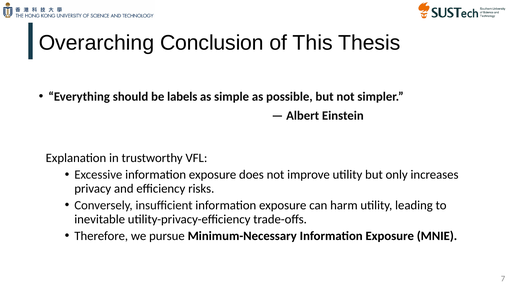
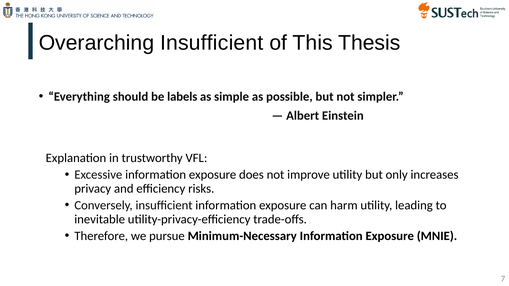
Overarching Conclusion: Conclusion -> Insufficient
